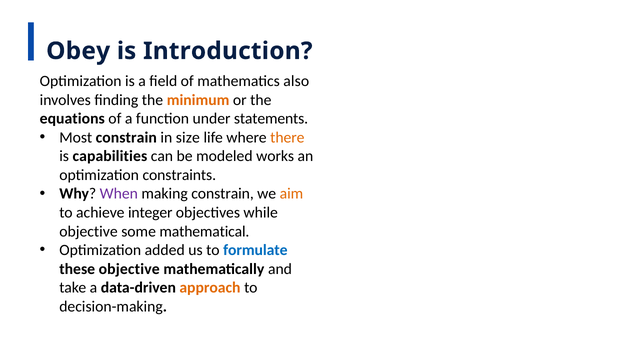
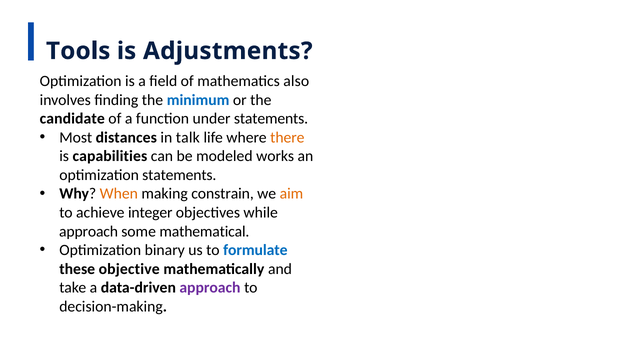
Obey: Obey -> Tools
Introduction: Introduction -> Adjustments
minimum colour: orange -> blue
equations: equations -> candidate
Most constrain: constrain -> distances
size: size -> talk
optimization constraints: constraints -> statements
When colour: purple -> orange
objective at (88, 232): objective -> approach
added: added -> binary
approach at (210, 288) colour: orange -> purple
